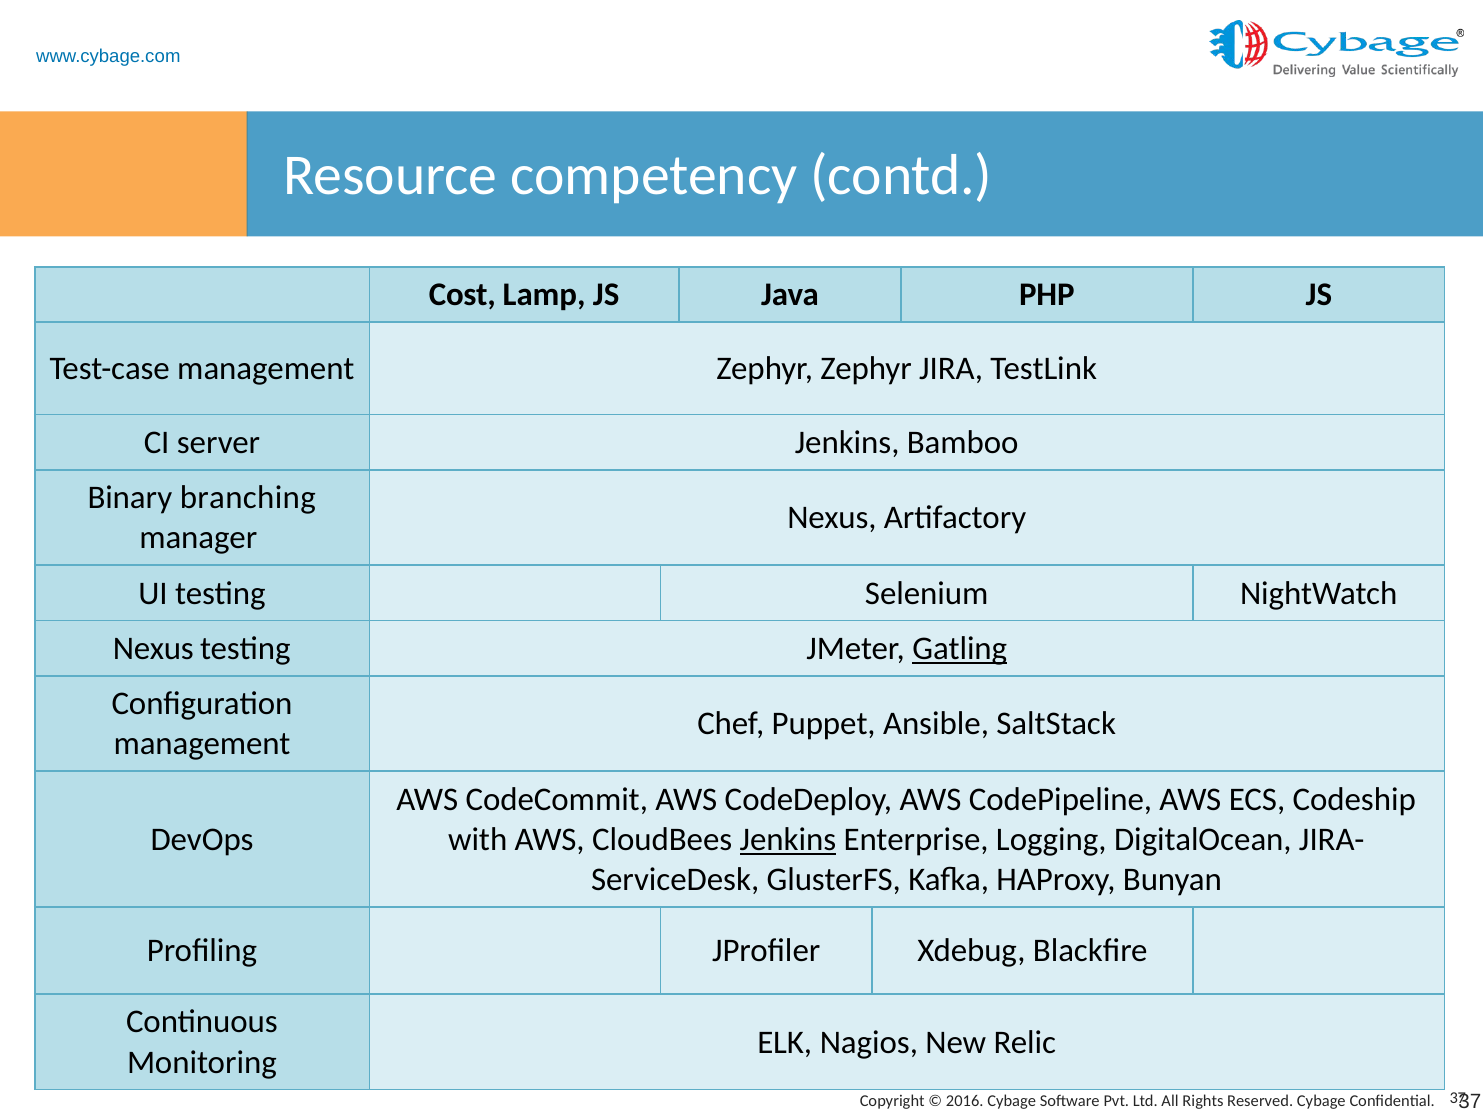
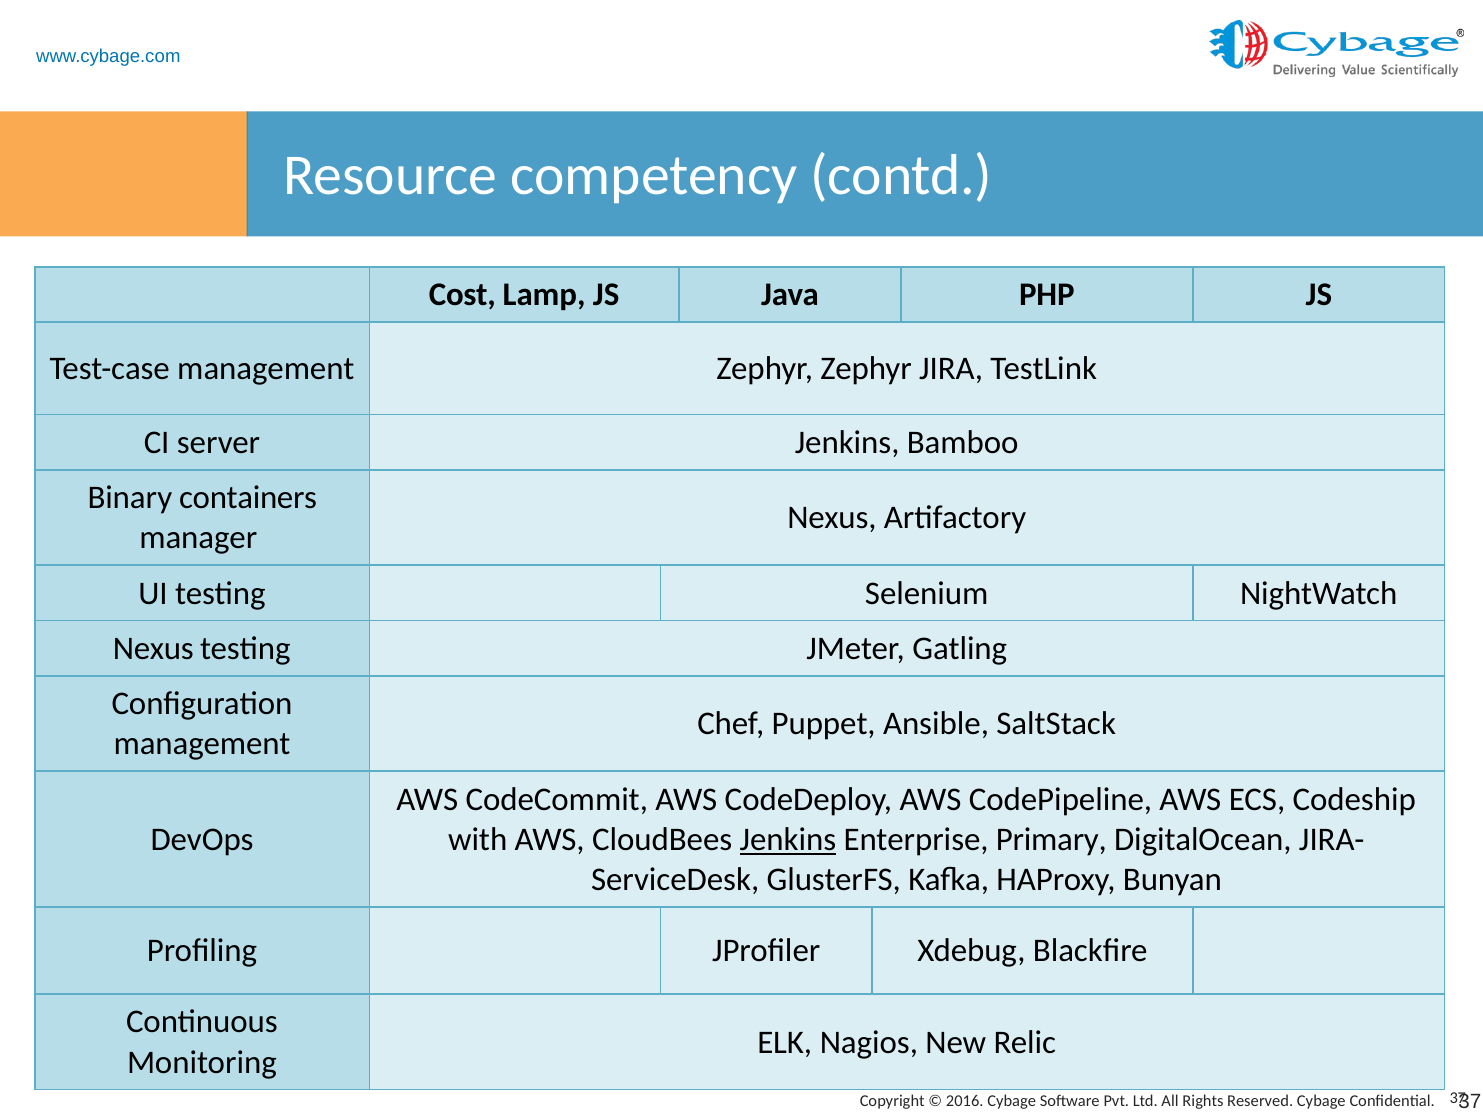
branching: branching -> containers
Gatling underline: present -> none
Logging: Logging -> Primary
